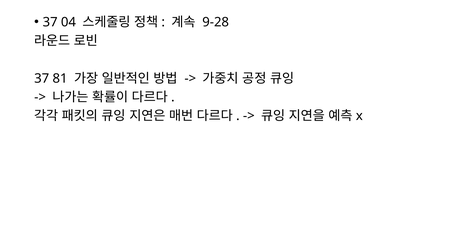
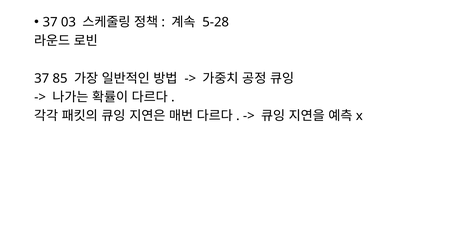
04: 04 -> 03
9-28: 9-28 -> 5-28
81: 81 -> 85
